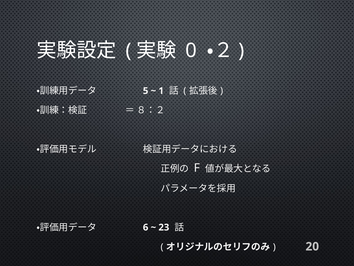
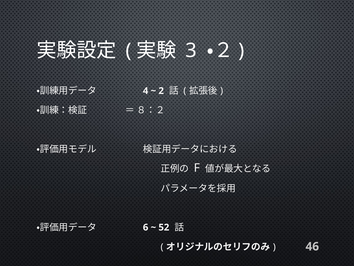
0: 0 -> 3
5: 5 -> 4
1: 1 -> 2
23: 23 -> 52
20: 20 -> 46
